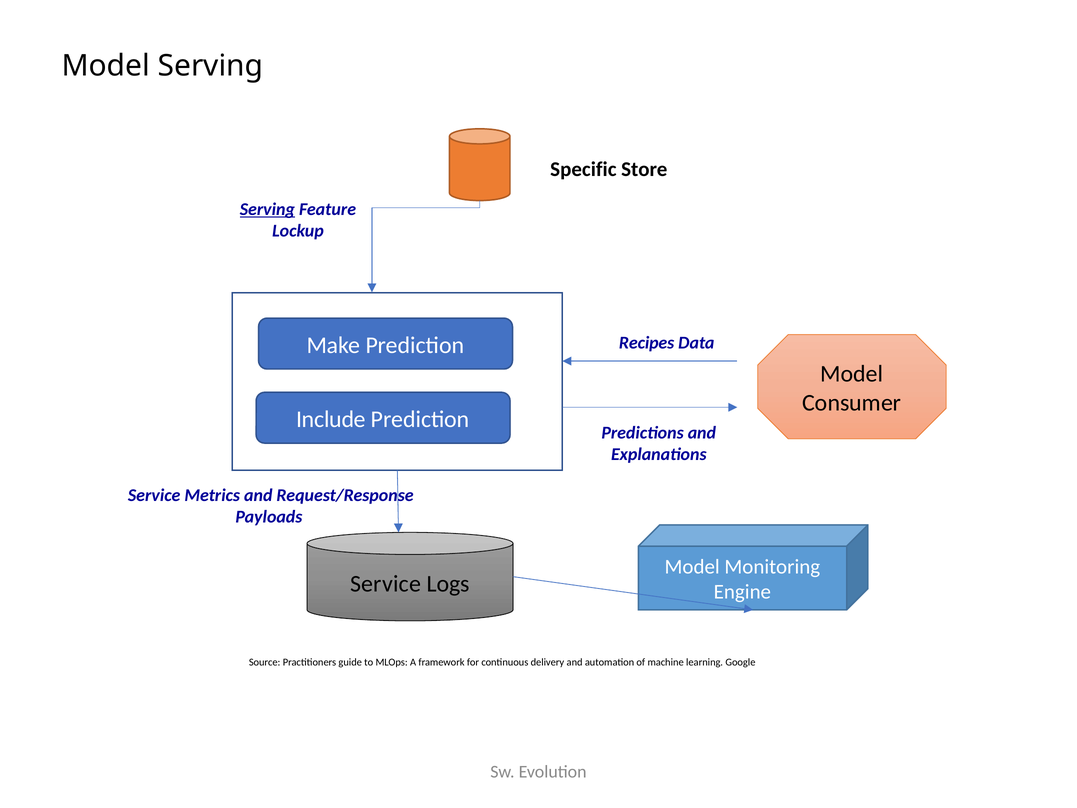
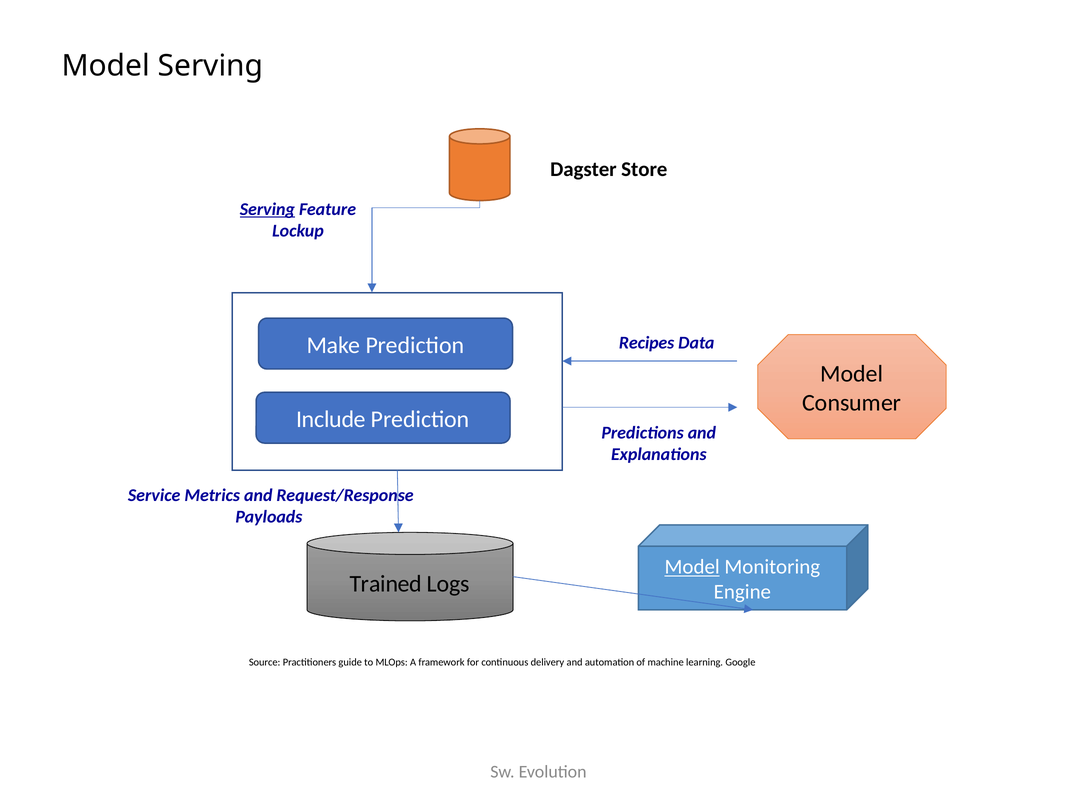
Specific: Specific -> Dagster
Model at (692, 567) underline: none -> present
Service at (386, 584): Service -> Trained
